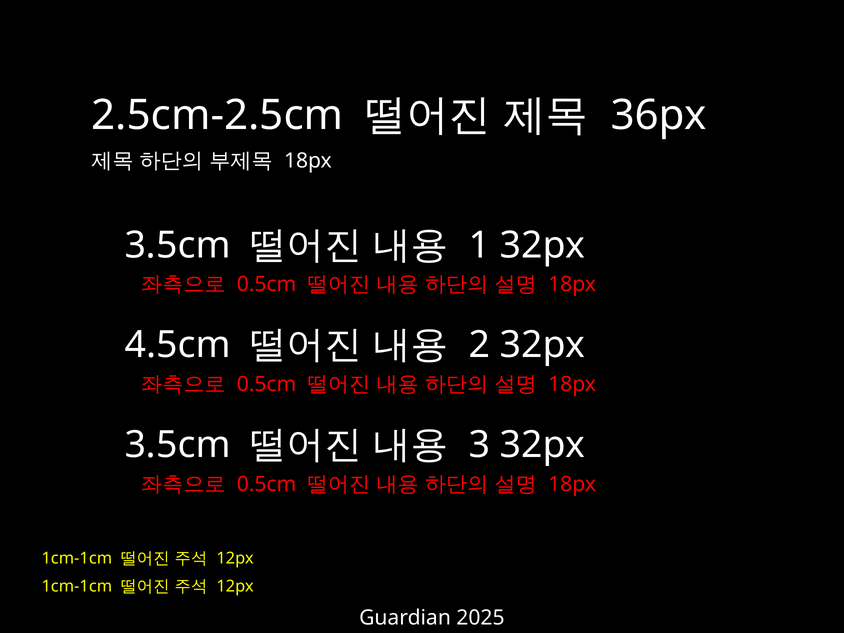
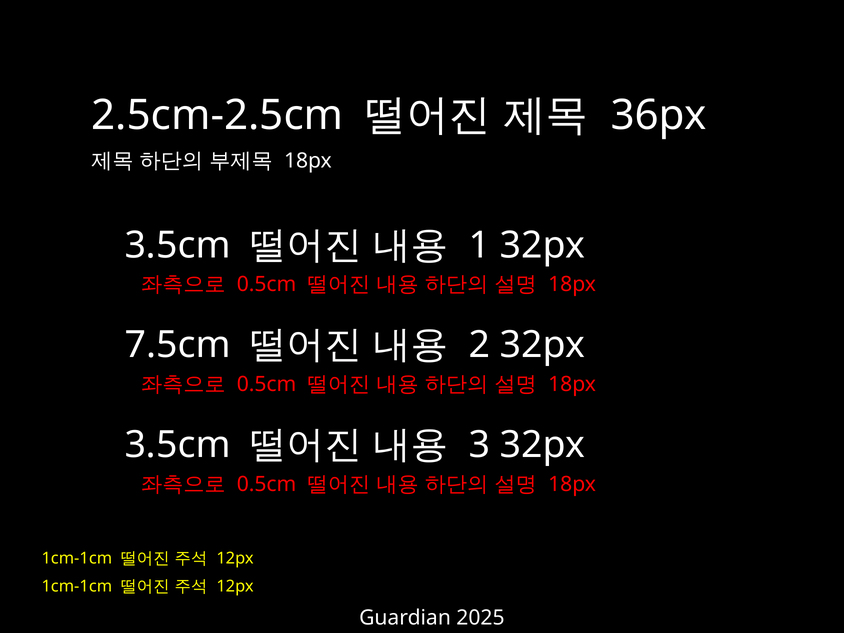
4.5cm: 4.5cm -> 7.5cm
